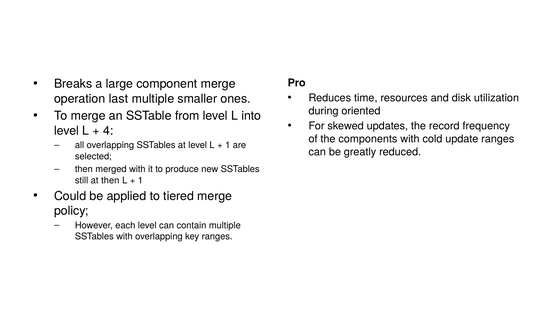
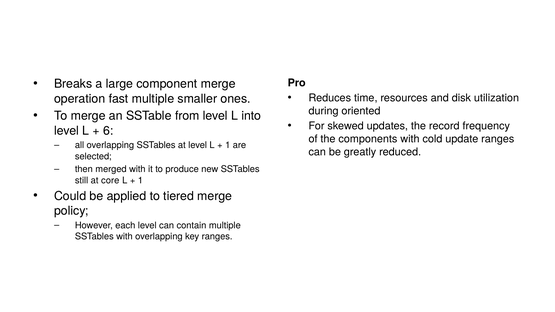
last: last -> fast
4: 4 -> 6
at then: then -> core
